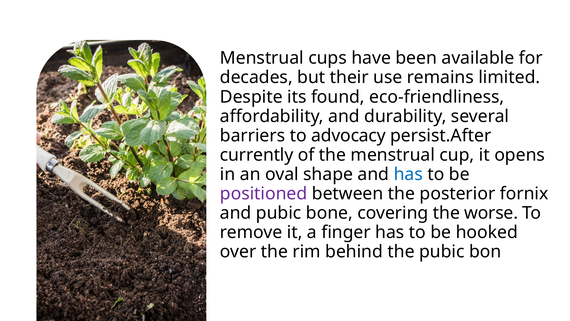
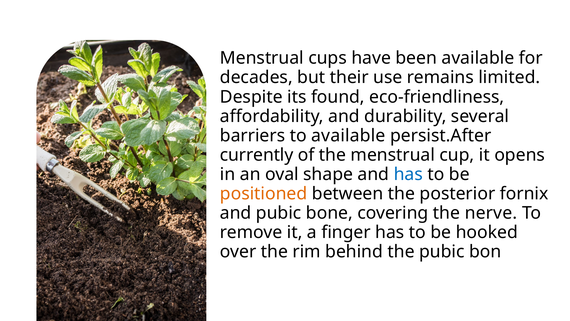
to advocacy: advocacy -> available
positioned colour: purple -> orange
worse: worse -> nerve
